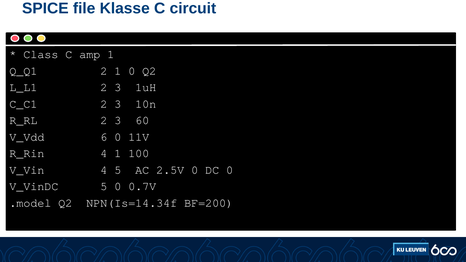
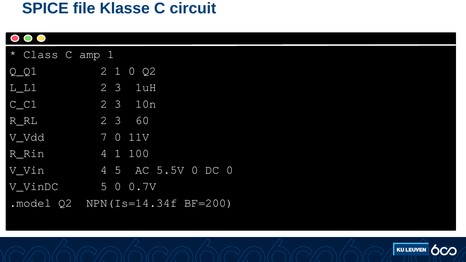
6: 6 -> 7
2.5V: 2.5V -> 5.5V
